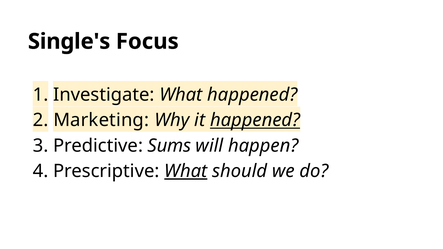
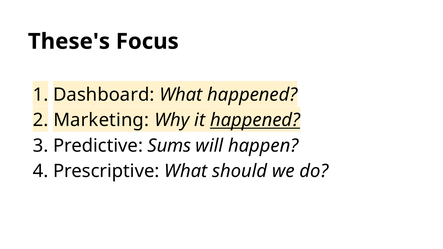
Single's: Single's -> These's
Investigate: Investigate -> Dashboard
What at (186, 171) underline: present -> none
